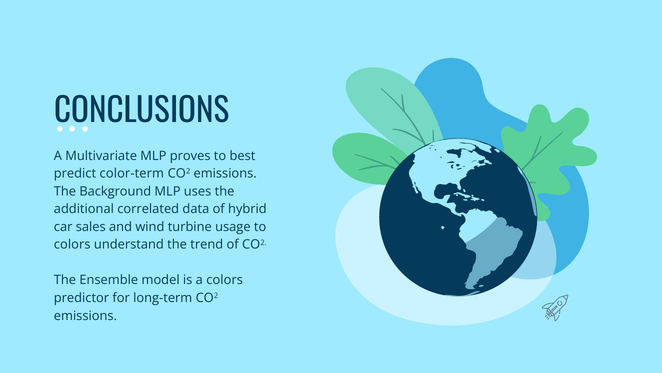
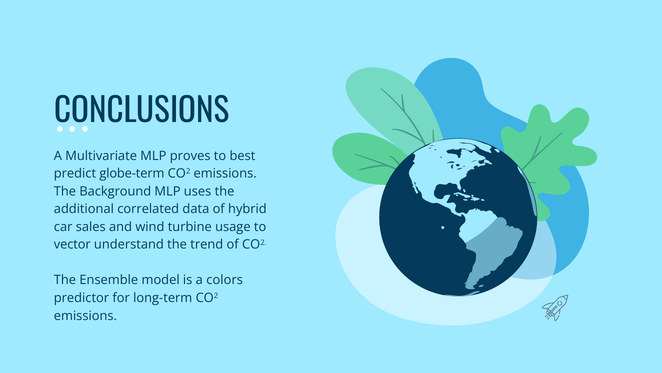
color-term: color-term -> globe-term
colors at (72, 244): colors -> vector
